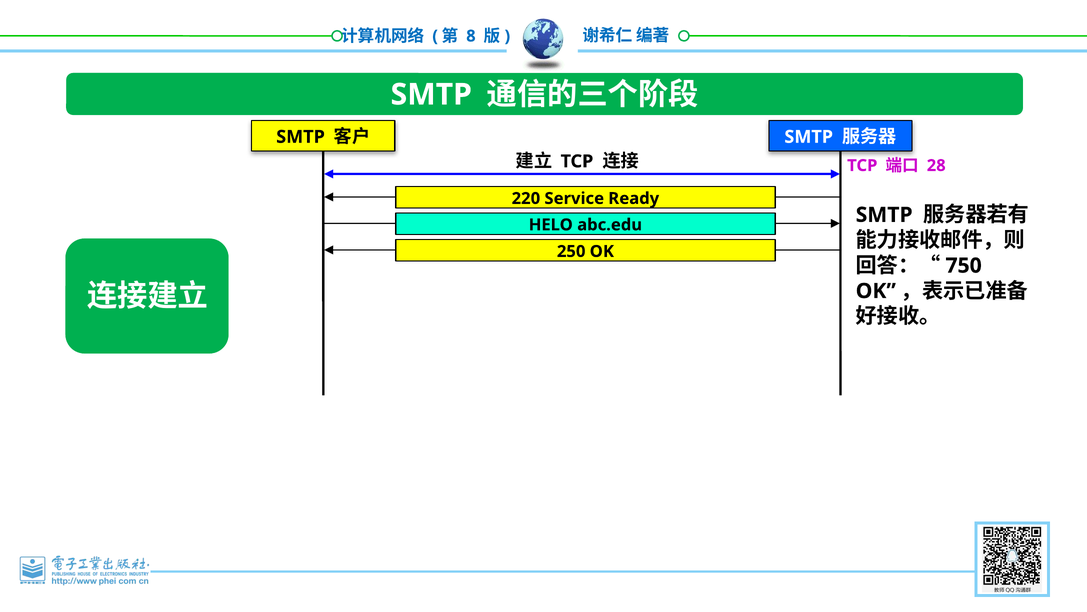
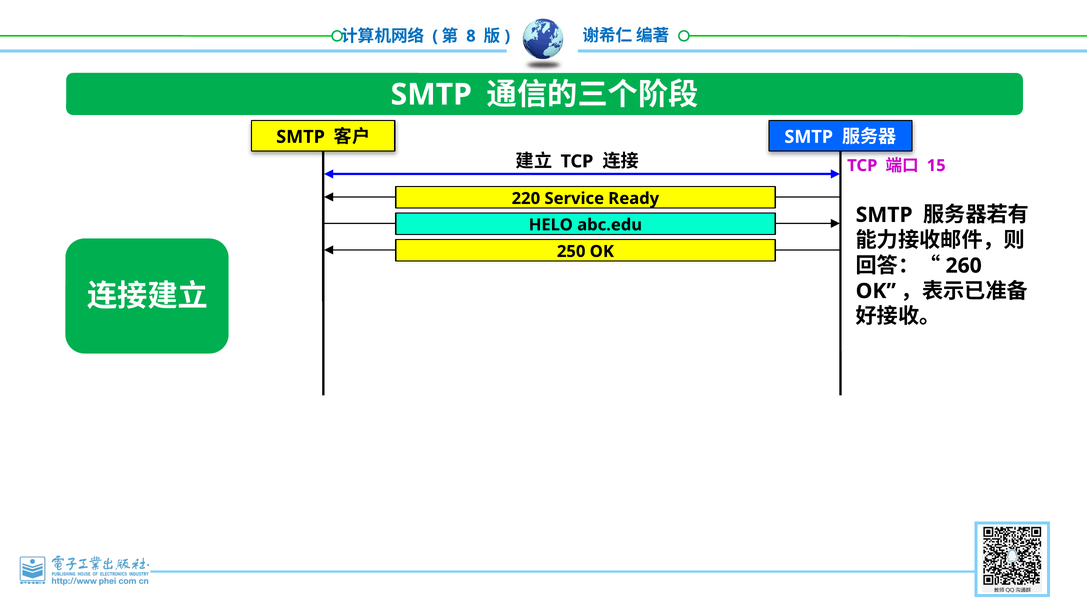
28: 28 -> 15
750: 750 -> 260
